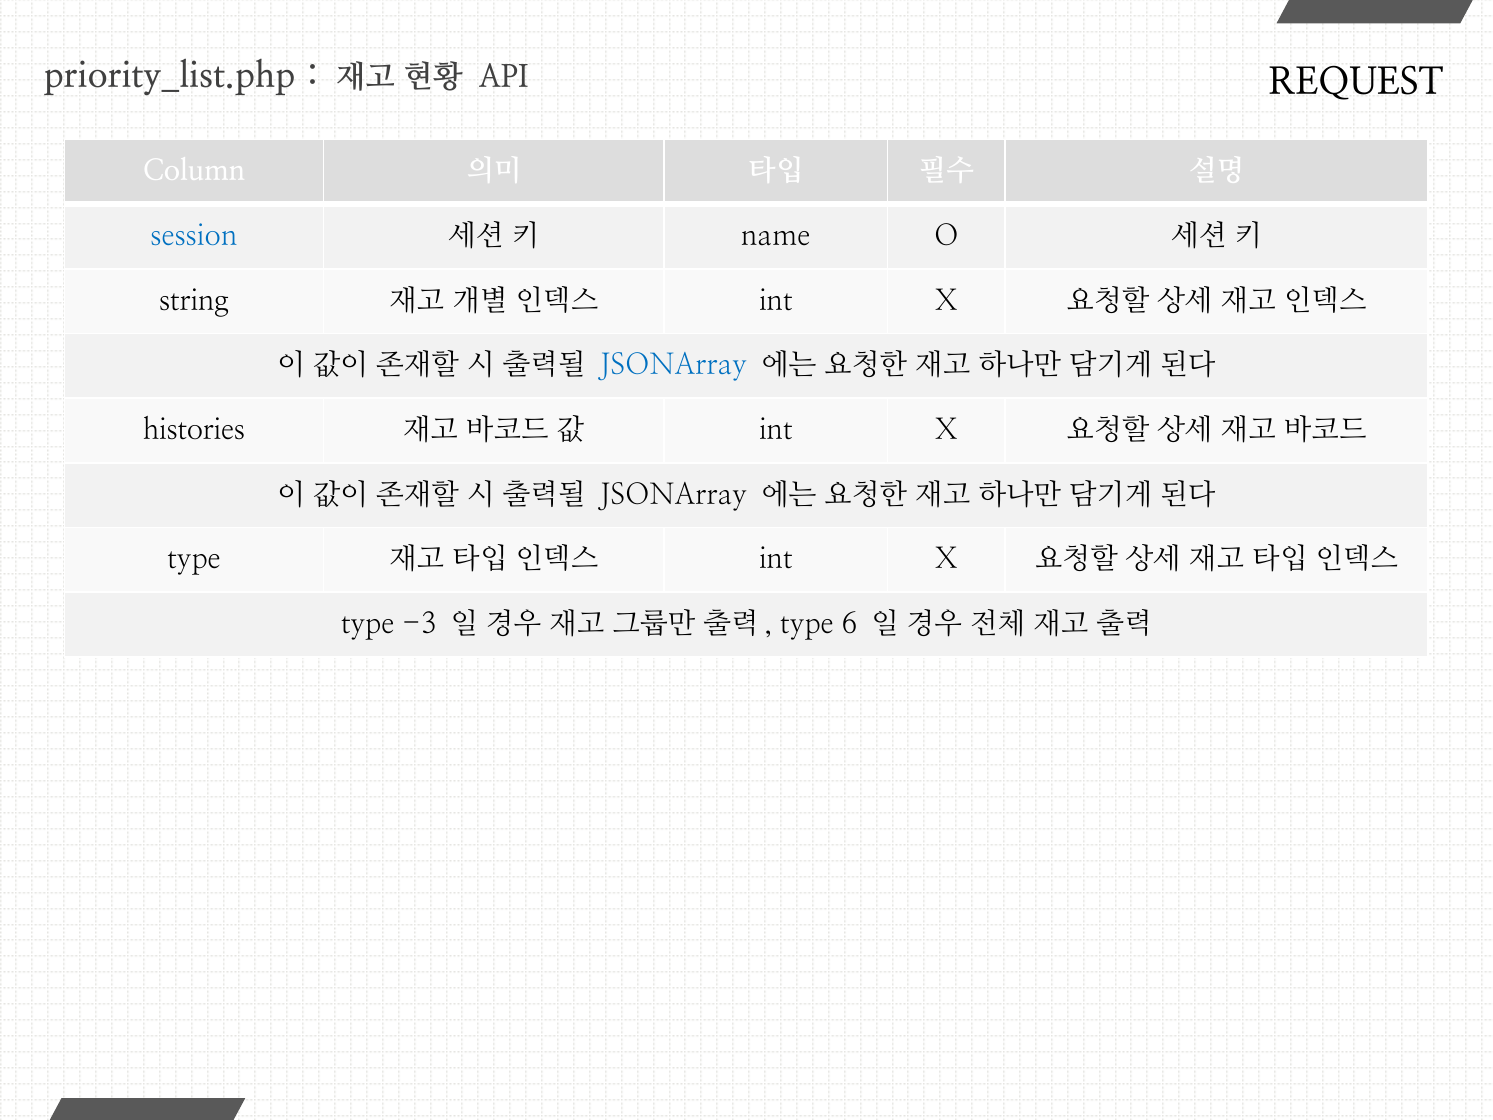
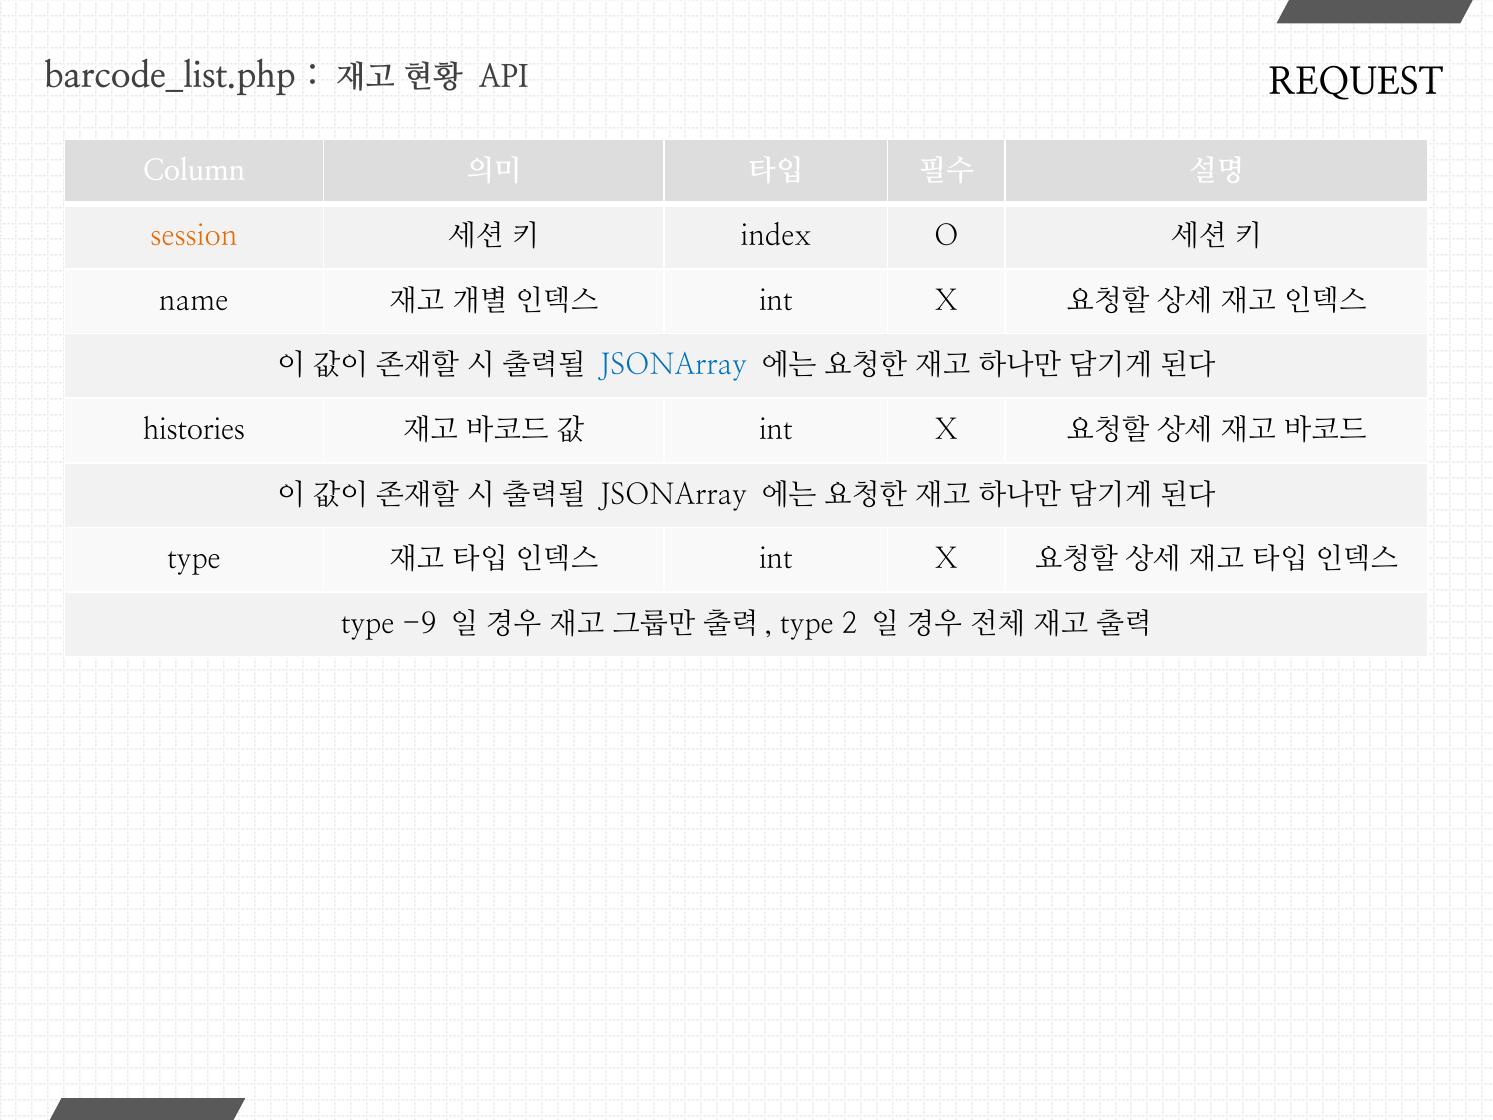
priority_list.php: priority_list.php -> barcode_list.php
session colour: blue -> orange
name: name -> index
string: string -> name
-3: -3 -> -9
6: 6 -> 2
